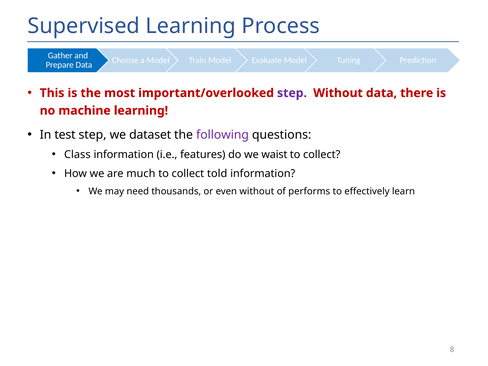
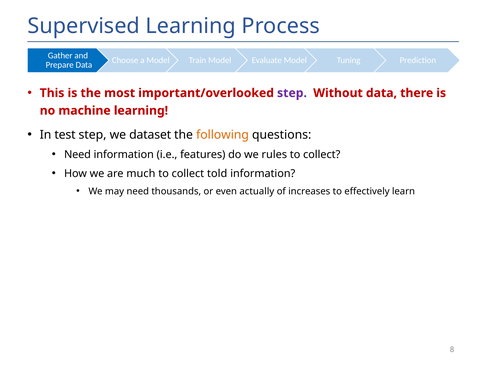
following colour: purple -> orange
Class at (77, 155): Class -> Need
waist: waist -> rules
even without: without -> actually
performs: performs -> increases
